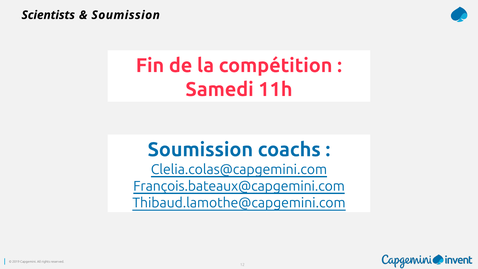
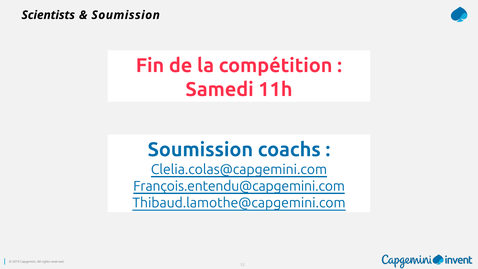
François.bateaux@capgemini.com: François.bateaux@capgemini.com -> François.entendu@capgemini.com
